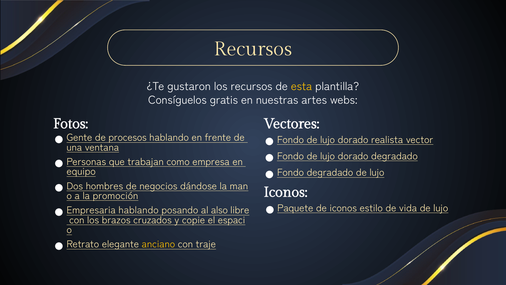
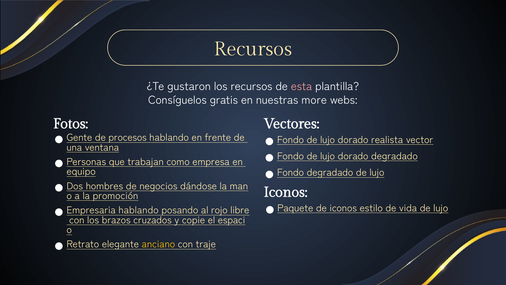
esta colour: yellow -> pink
artes: artes -> more
also: also -> rojo
